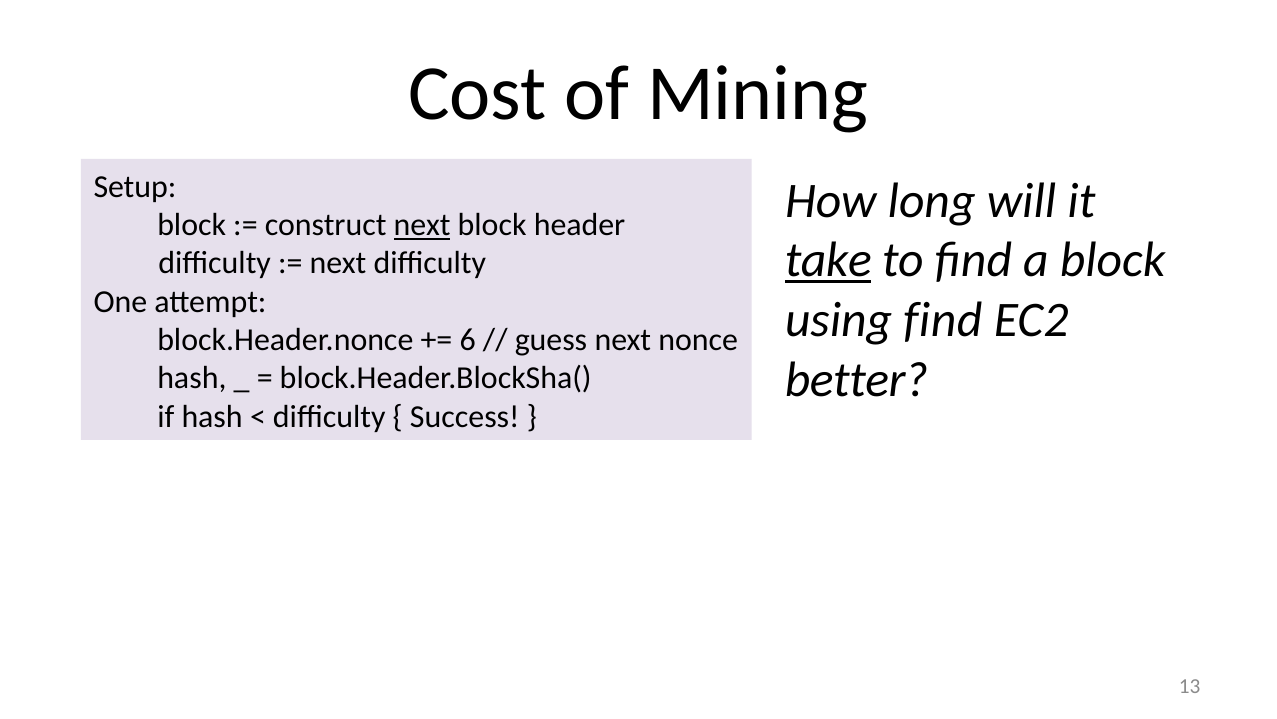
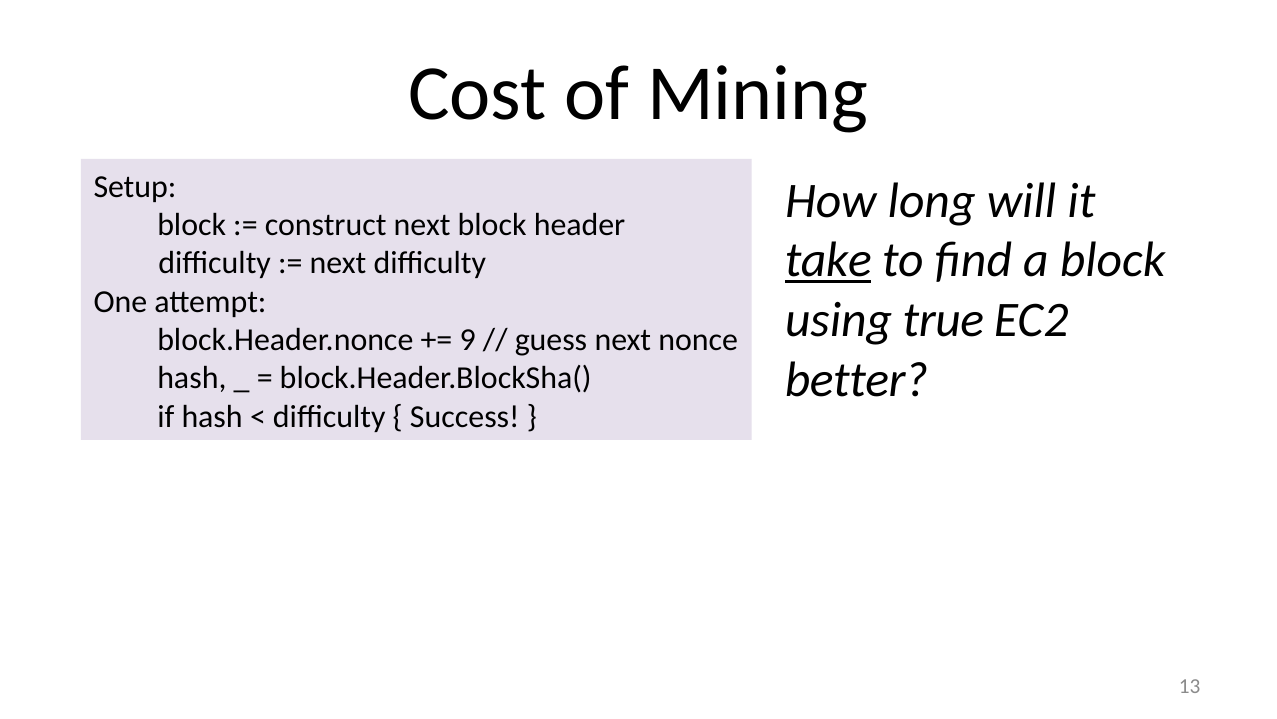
next at (422, 225) underline: present -> none
using find: find -> true
6: 6 -> 9
